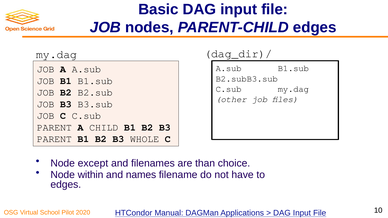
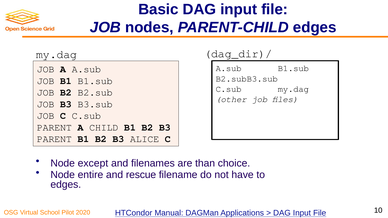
WHOLE: WHOLE -> ALICE
within: within -> entire
names: names -> rescue
